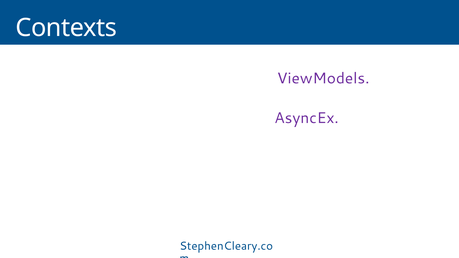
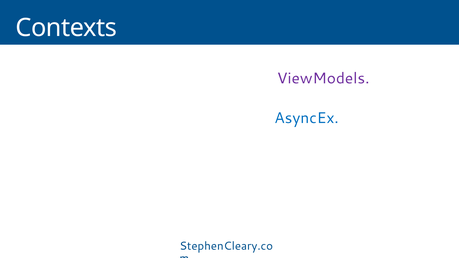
AsyncEx colour: purple -> blue
